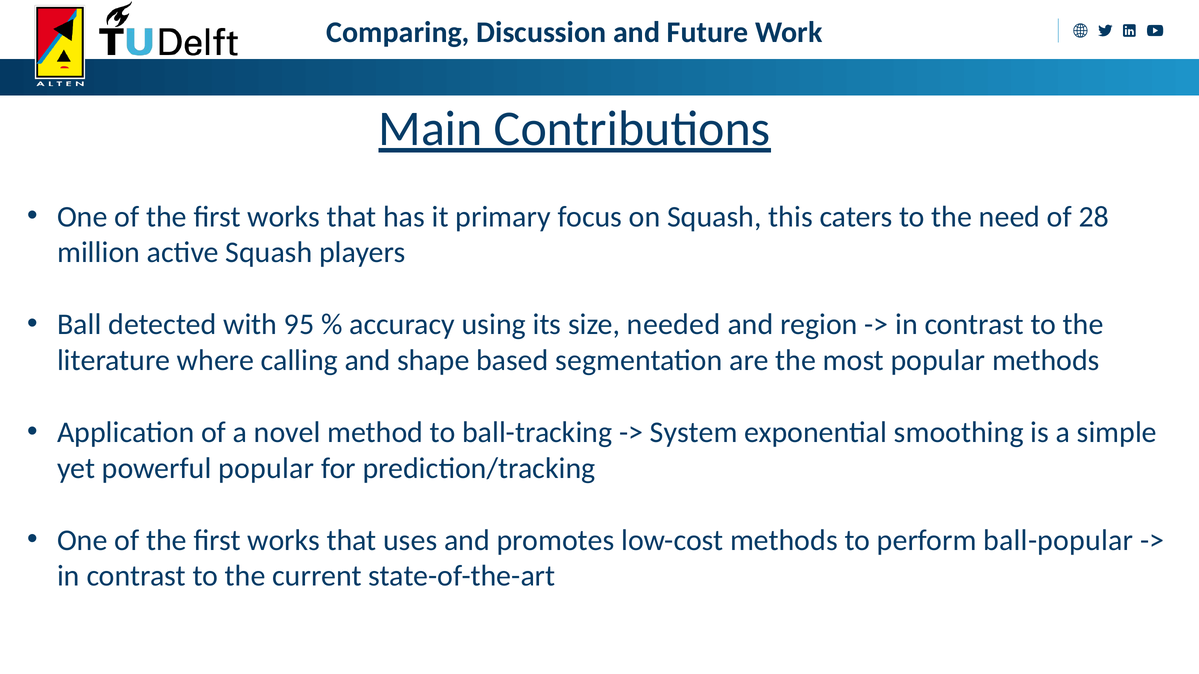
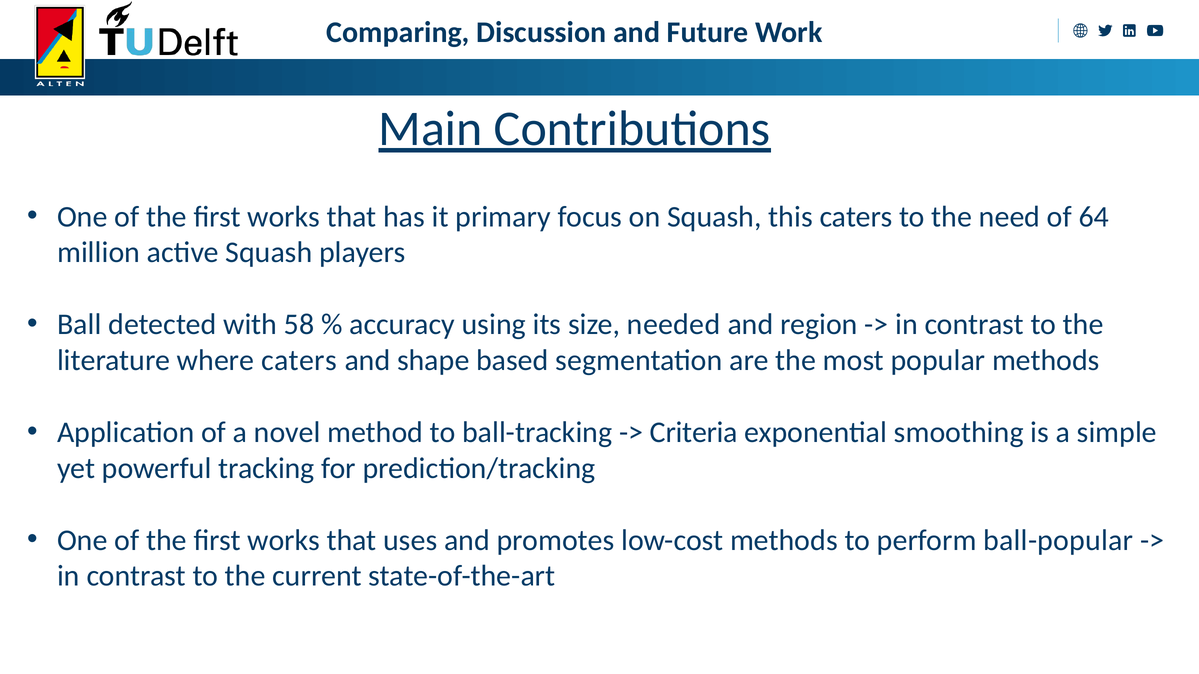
28: 28 -> 64
95: 95 -> 58
where calling: calling -> caters
System: System -> Criteria
powerful popular: popular -> tracking
